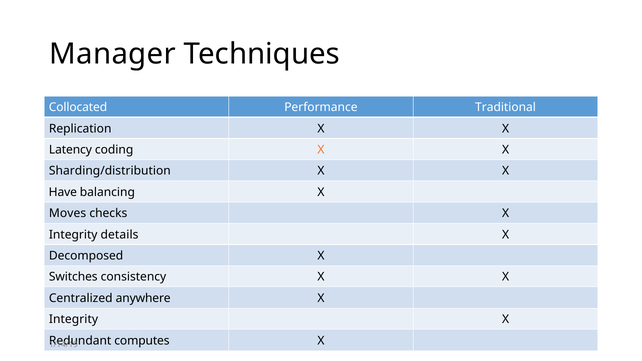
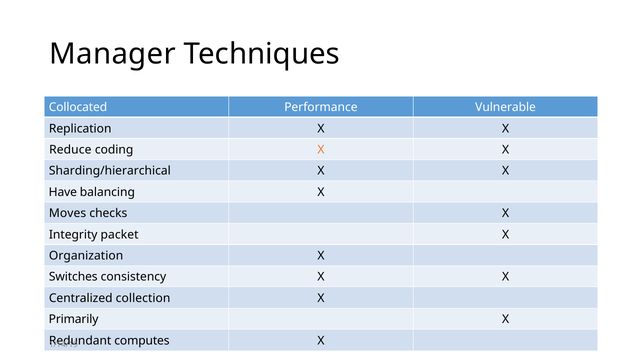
Traditional: Traditional -> Vulnerable
Latency: Latency -> Reduce
Sharding/distribution: Sharding/distribution -> Sharding/hierarchical
details: details -> packet
Decomposed: Decomposed -> Organization
anywhere: anywhere -> collection
Integrity at (73, 320): Integrity -> Primarily
